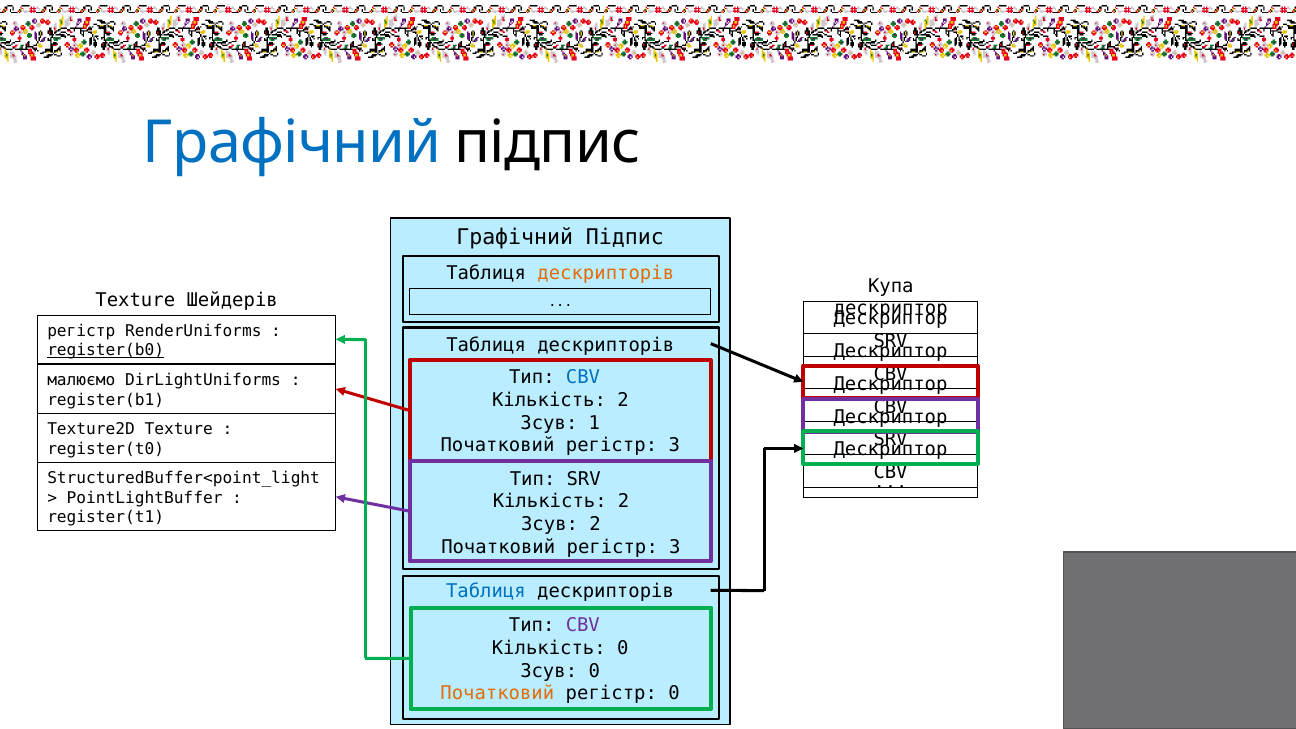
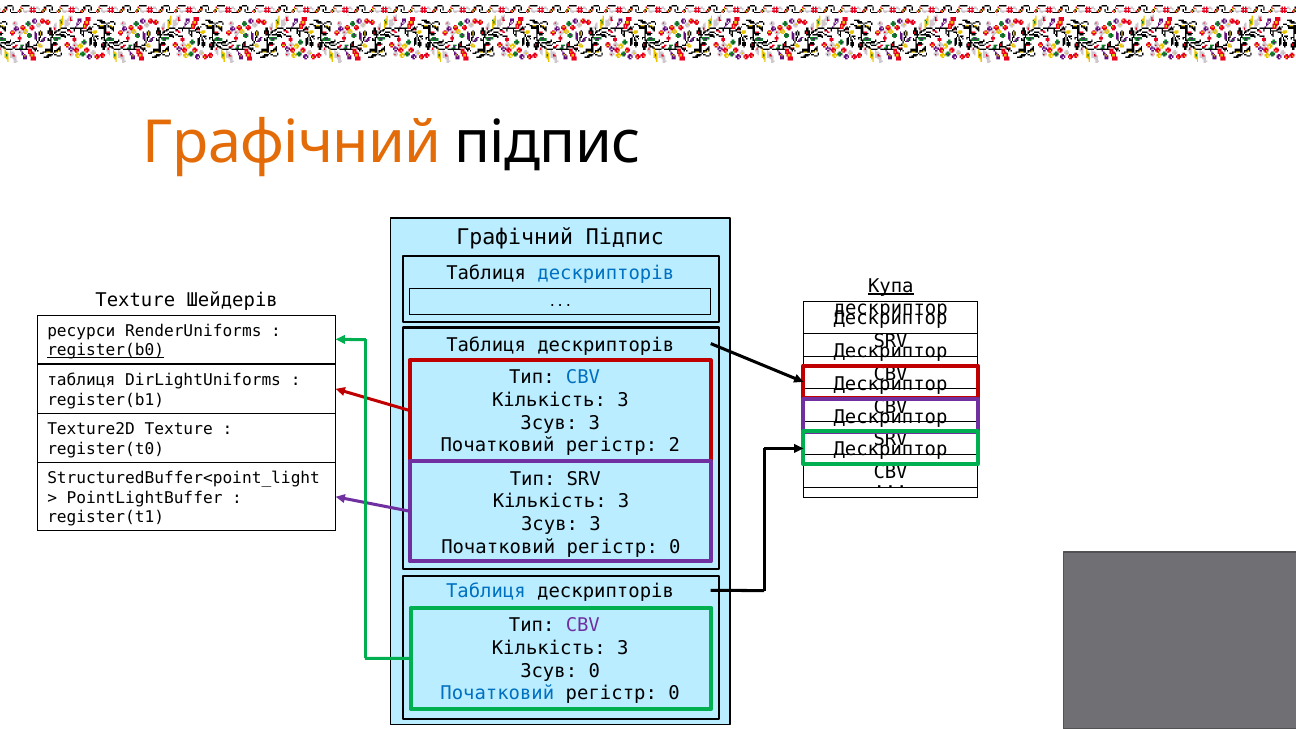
Графічний at (292, 142) colour: blue -> orange
дескрипторів at (606, 273) colour: orange -> blue
Купа underline: none -> present
регістр at (81, 331): регістр -> ресурси
малюємо at (81, 380): малюємо -> таблиця
2 at (623, 400): 2 -> 3
1 at (594, 423): 1 -> 3
3 at (674, 446): 3 -> 2
2 at (624, 501): 2 -> 3
2 at (595, 524): 2 -> 3
3 at (675, 547): 3 -> 0
0 at (623, 648): 0 -> 3
Початковий at (497, 693) colour: orange -> blue
